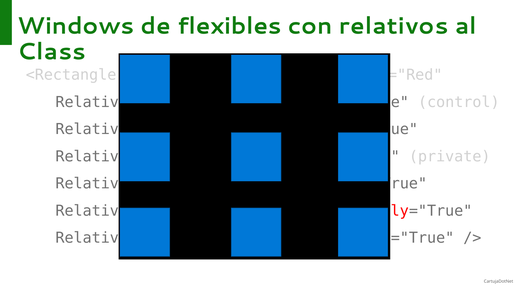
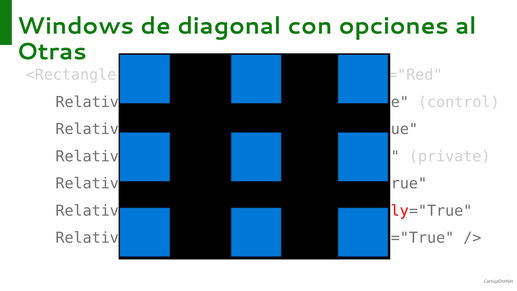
flexibles: flexibles -> diagonal
relativos: relativos -> opciones
Class: Class -> Otras
